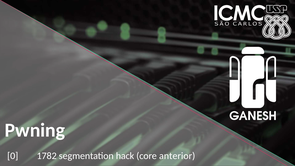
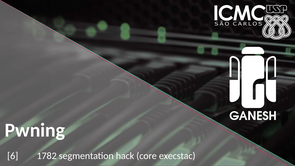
0: 0 -> 6
anterior: anterior -> execstac
